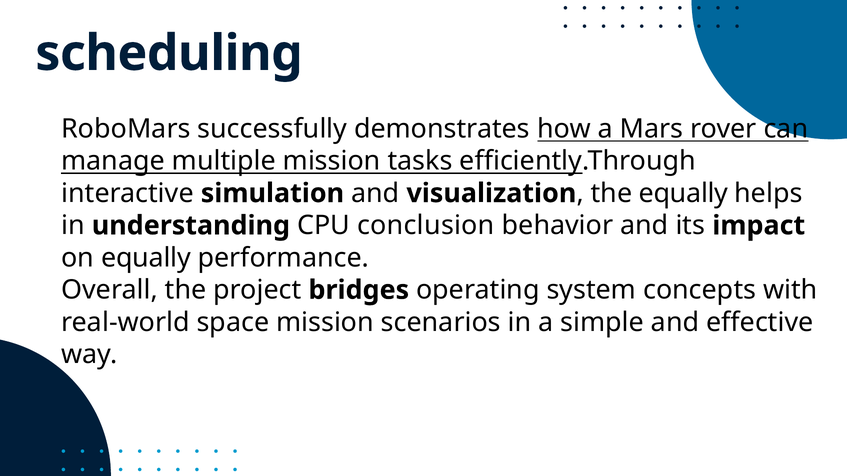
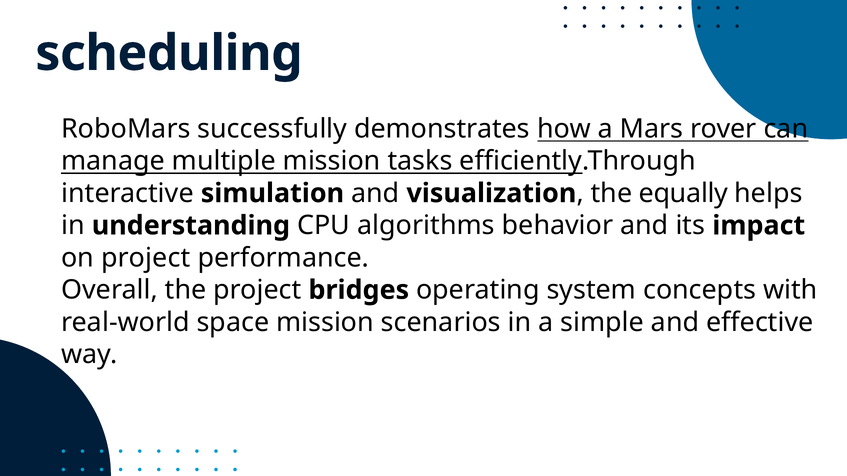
conclusion: conclusion -> algorithms
on equally: equally -> project
